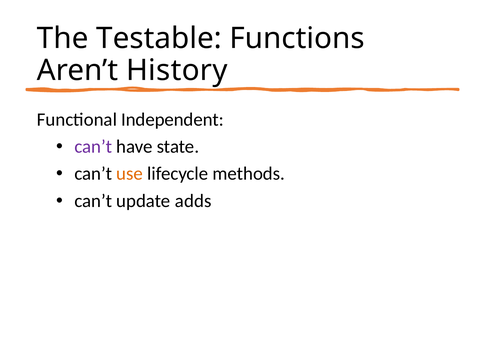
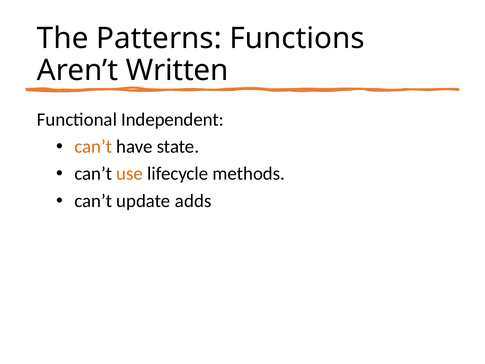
Testable: Testable -> Patterns
History: History -> Written
can’t at (93, 147) colour: purple -> orange
